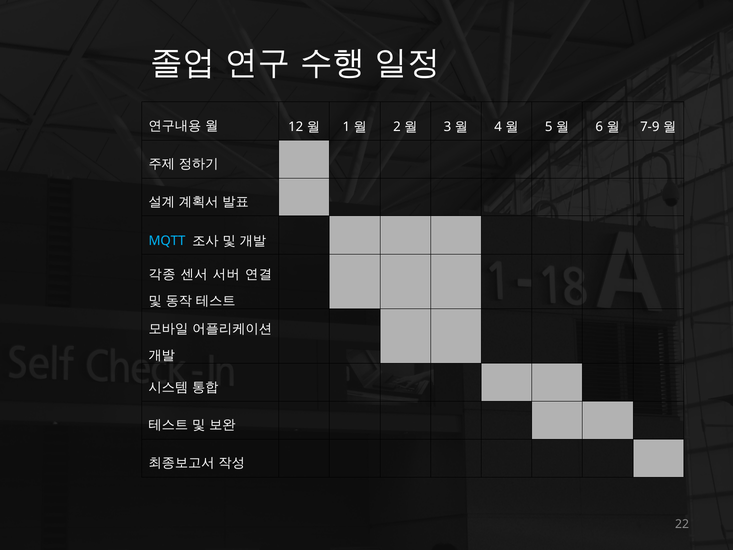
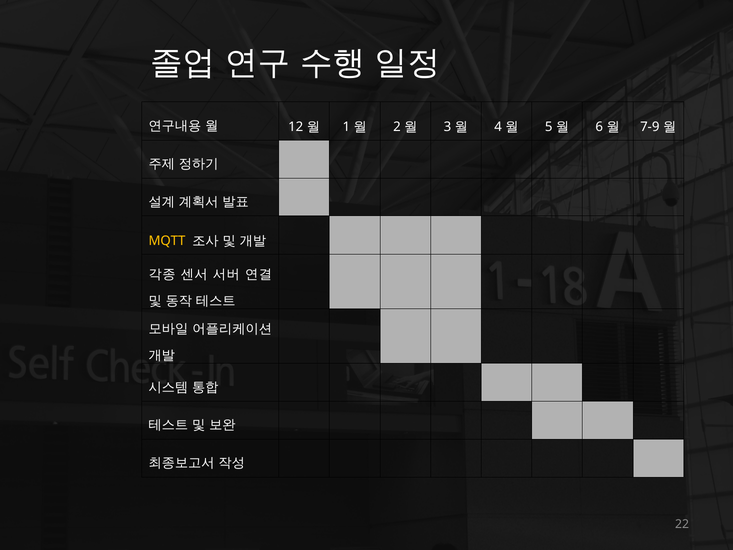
MQTT colour: light blue -> yellow
